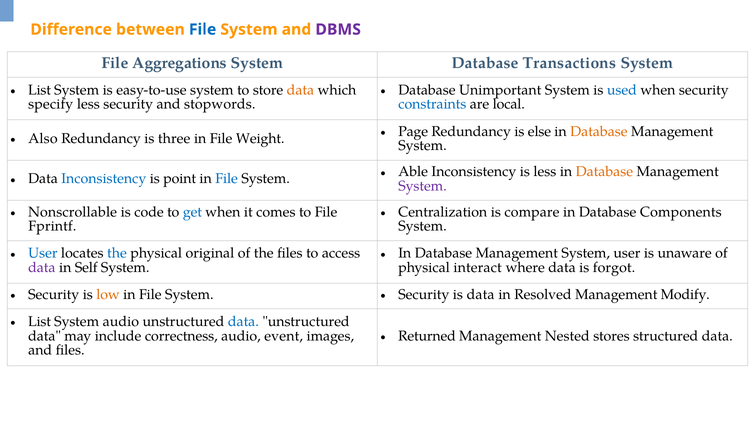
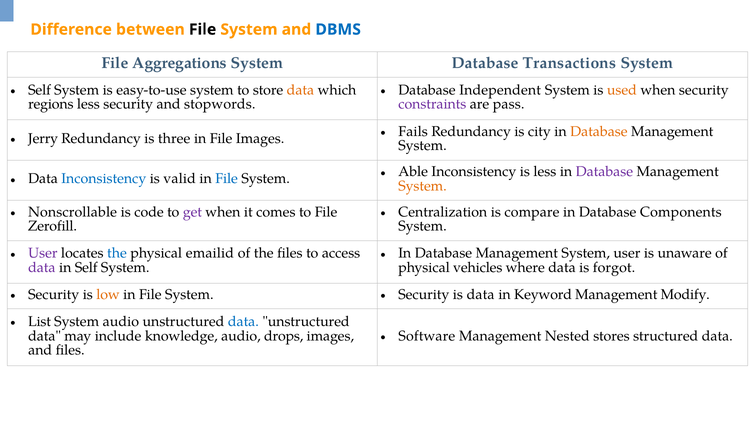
File at (203, 29) colour: blue -> black
DBMS colour: purple -> blue
List at (40, 90): List -> Self
Unimportant: Unimportant -> Independent
used colour: blue -> orange
specify: specify -> regions
constraints colour: blue -> purple
local: local -> pass
Page: Page -> Fails
else: else -> city
Also: Also -> Jerry
File Weight: Weight -> Images
Database at (604, 172) colour: orange -> purple
point: point -> valid
System at (423, 186) colour: purple -> orange
get colour: blue -> purple
Fprintf: Fprintf -> Zerofill
User at (43, 253) colour: blue -> purple
original: original -> emailid
interact: interact -> vehicles
Resolved: Resolved -> Keyword
Returned: Returned -> Software
correctness: correctness -> knowledge
event: event -> drops
